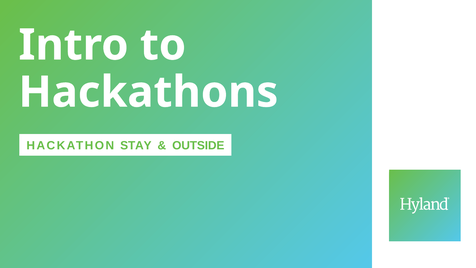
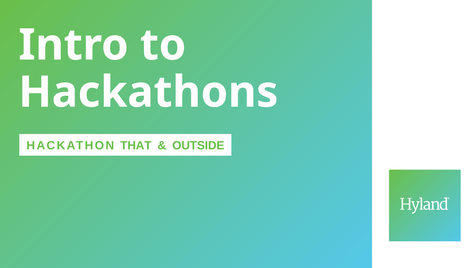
STAY: STAY -> THAT
